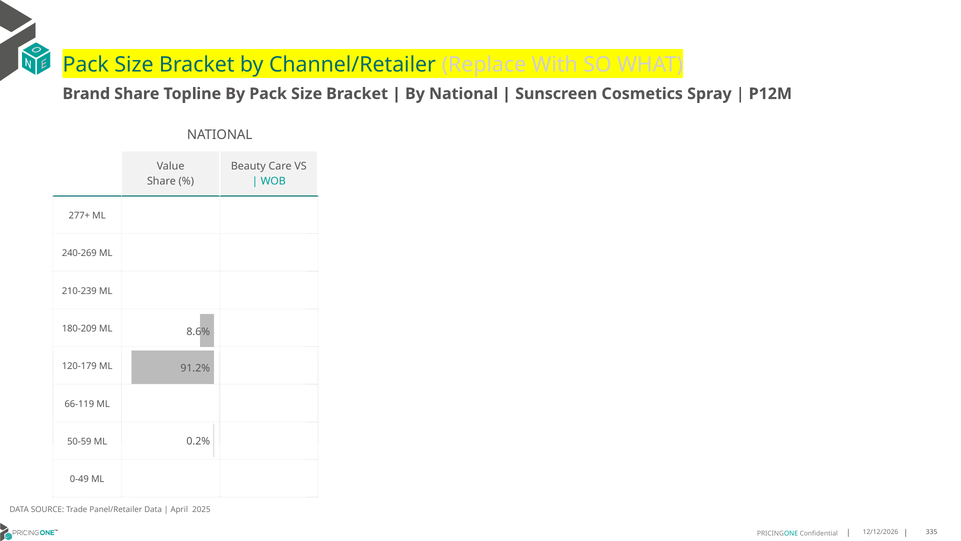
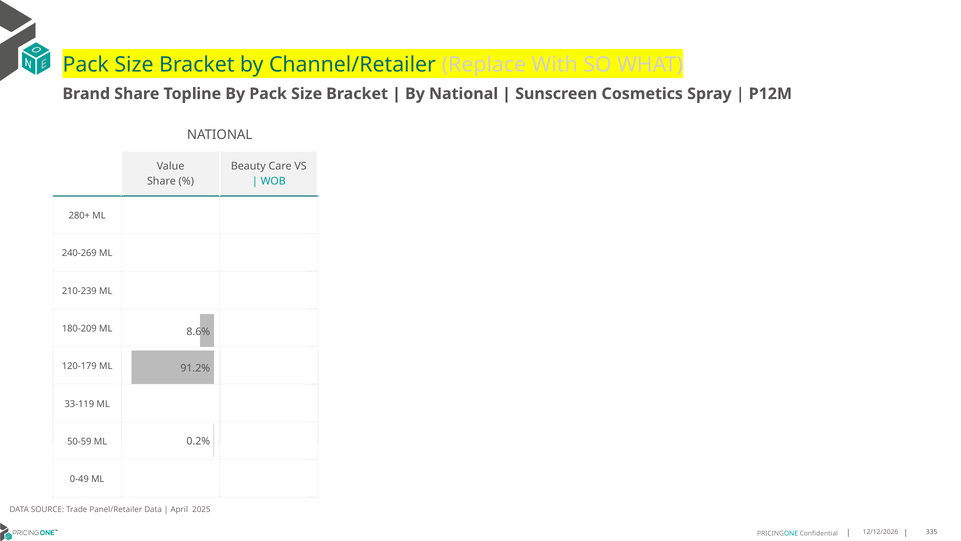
277+: 277+ -> 280+
66-119: 66-119 -> 33-119
